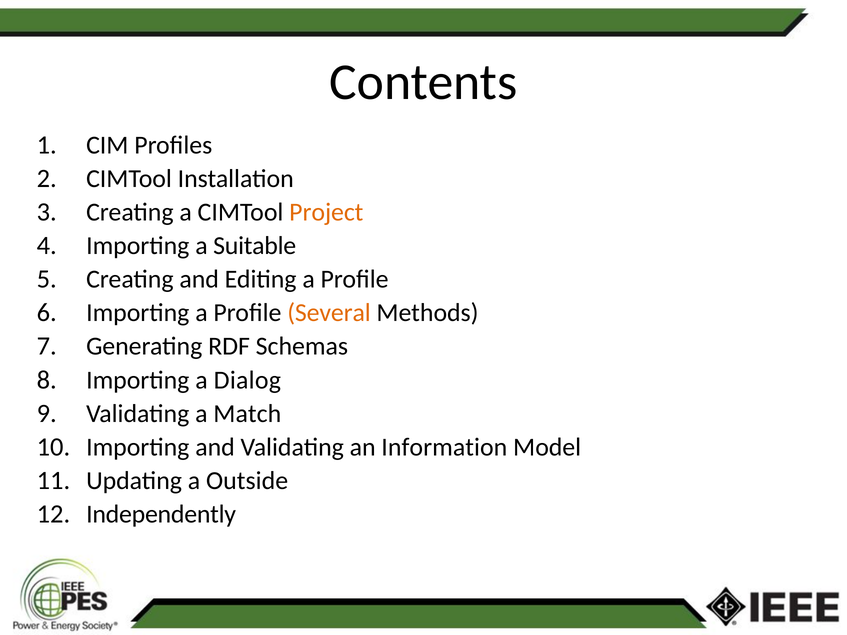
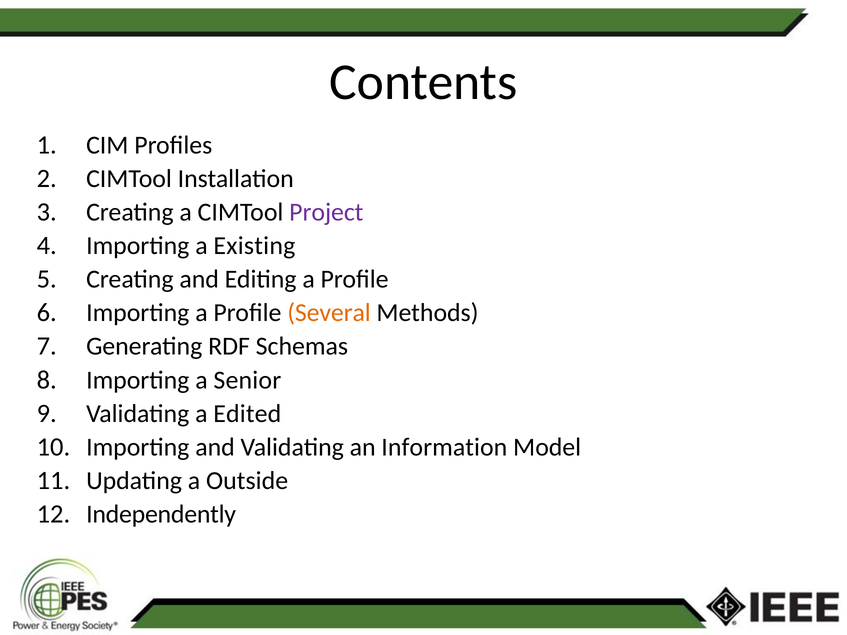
Project colour: orange -> purple
Suitable: Suitable -> Existing
Dialog: Dialog -> Senior
Match: Match -> Edited
